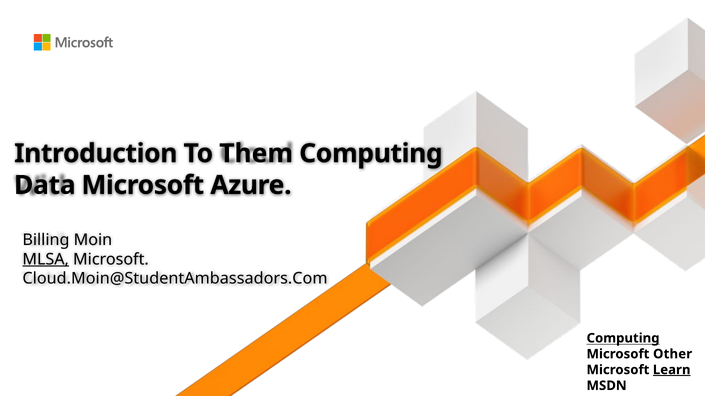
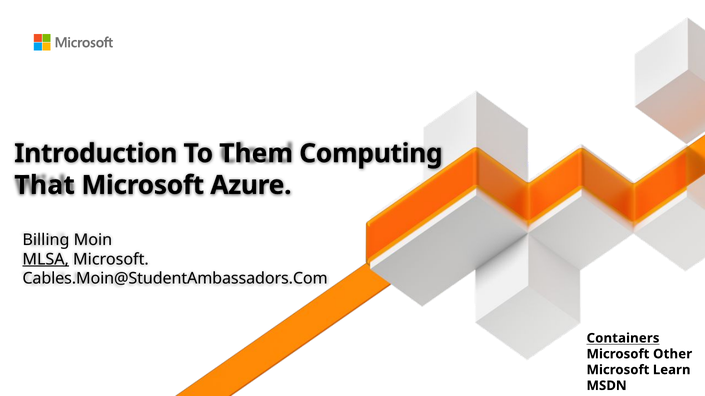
Data: Data -> That
Cloud.Moin@StudentAmbassadors.Com: Cloud.Moin@StudentAmbassadors.Com -> Cables.Moin@StudentAmbassadors.Com
Computing at (623, 339): Computing -> Containers
Learn underline: present -> none
